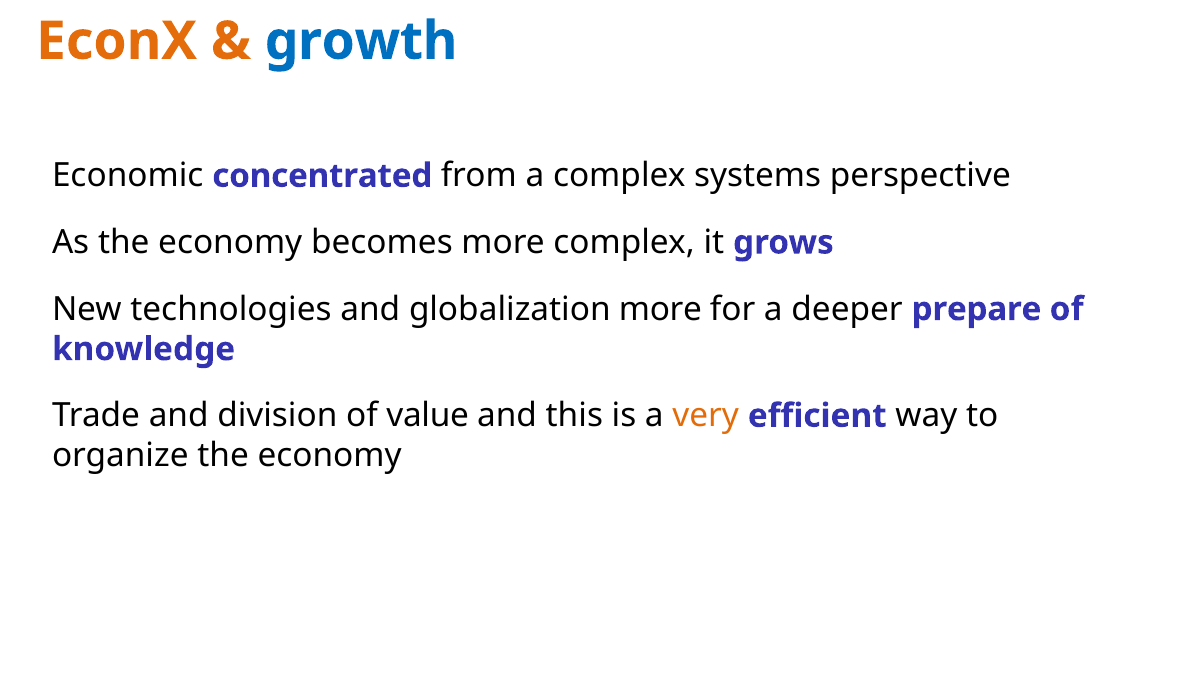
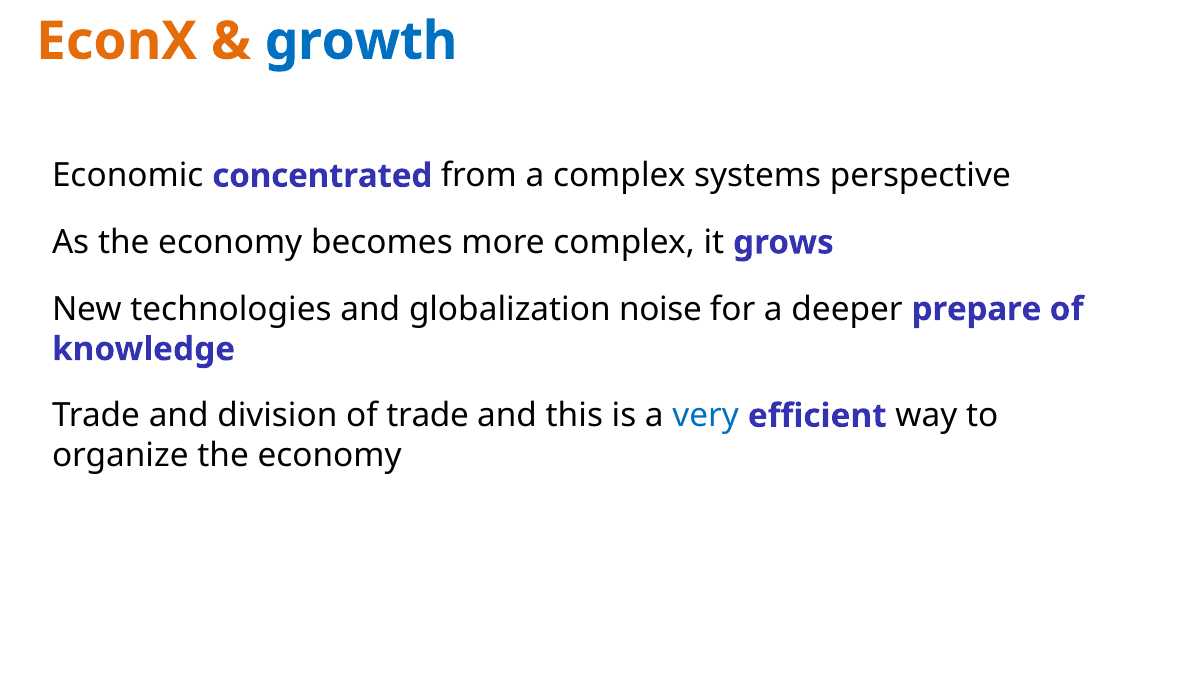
globalization more: more -> noise
of value: value -> trade
very colour: orange -> blue
